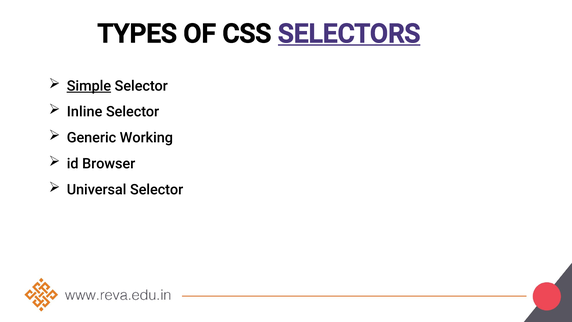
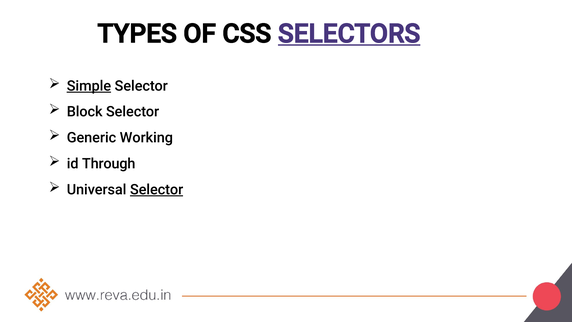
Inline: Inline -> Block
Browser: Browser -> Through
Selector at (157, 189) underline: none -> present
